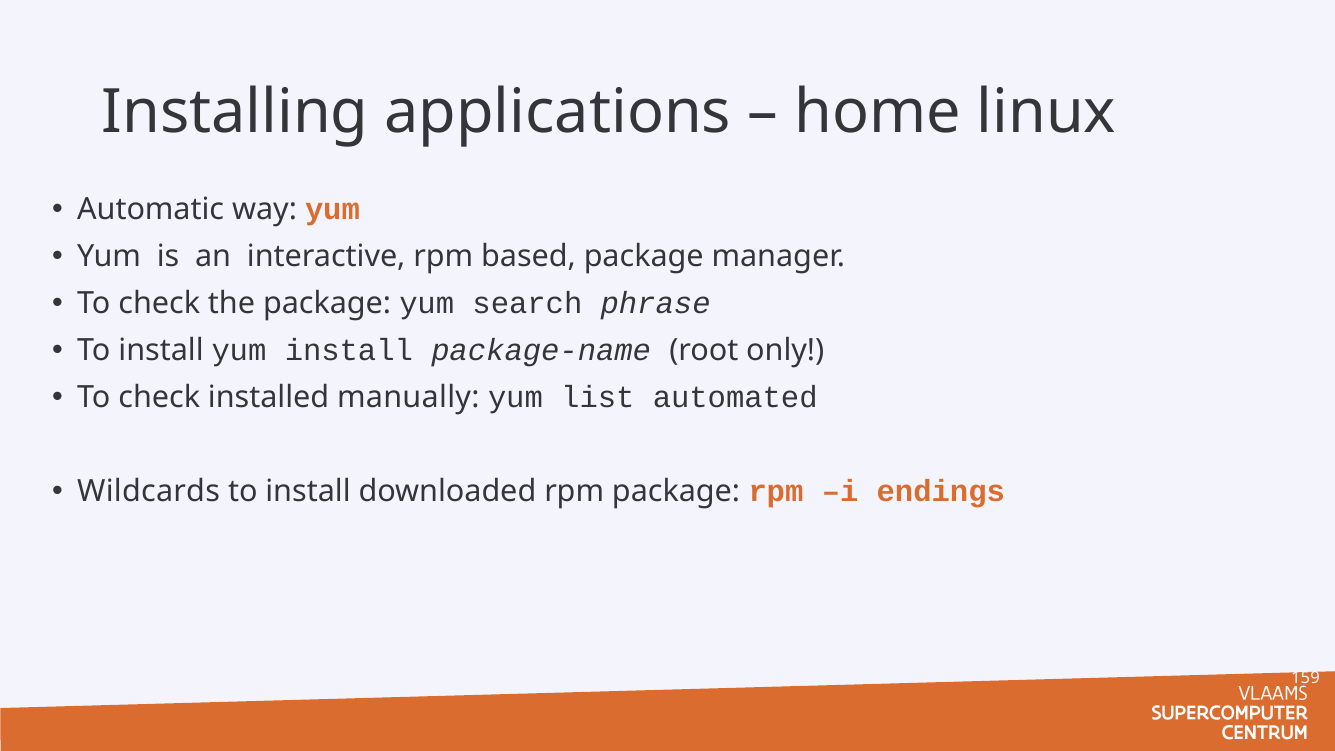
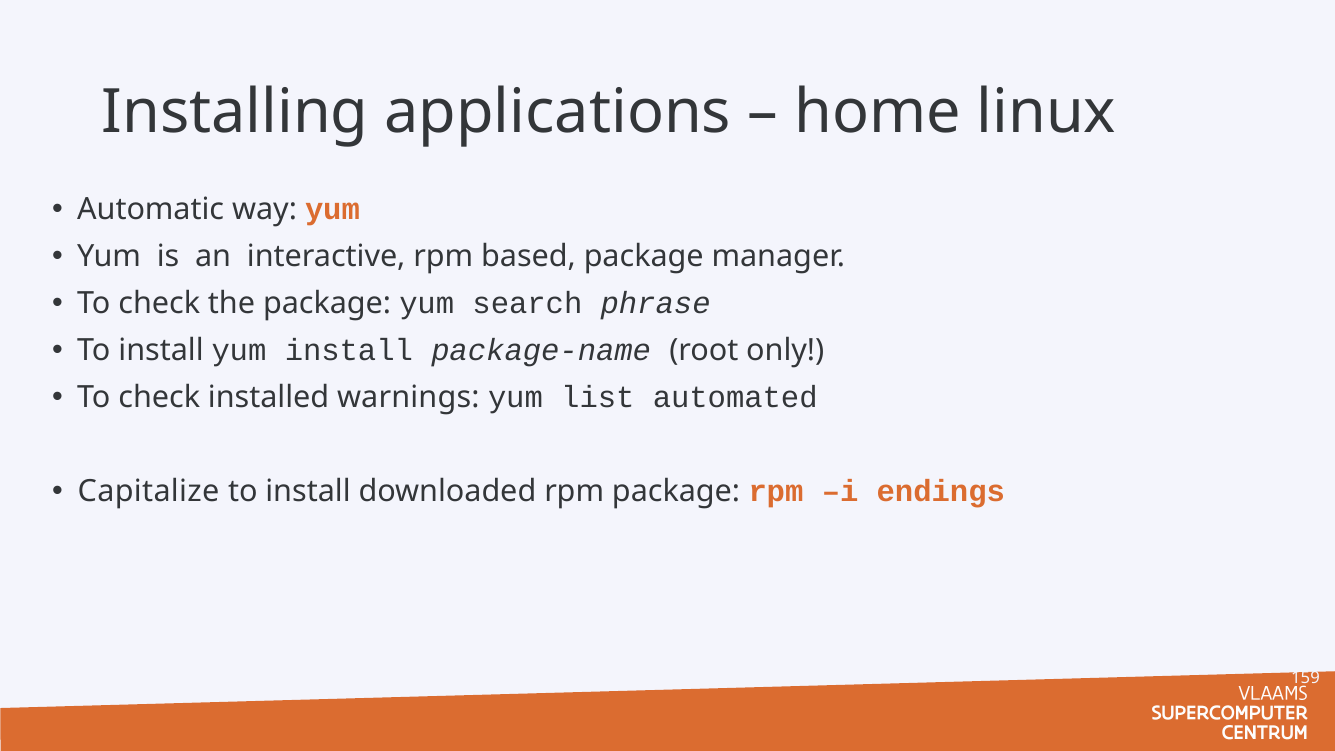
manually: manually -> warnings
Wildcards: Wildcards -> Capitalize
